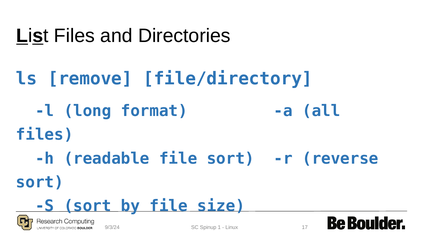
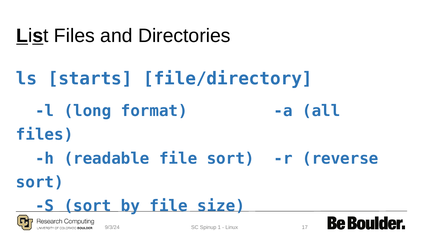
remove: remove -> starts
